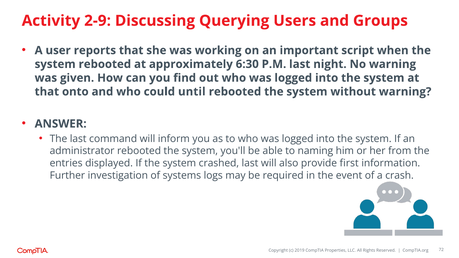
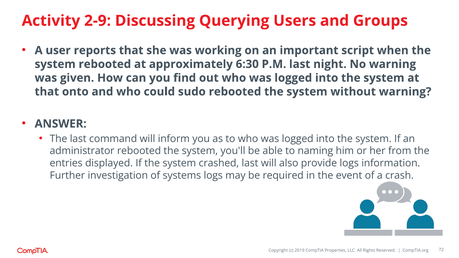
until: until -> sudo
provide first: first -> logs
